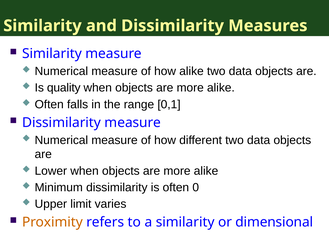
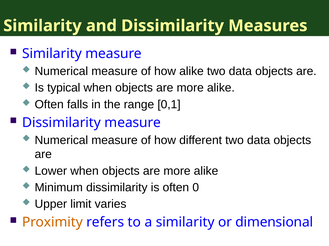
quality: quality -> typical
